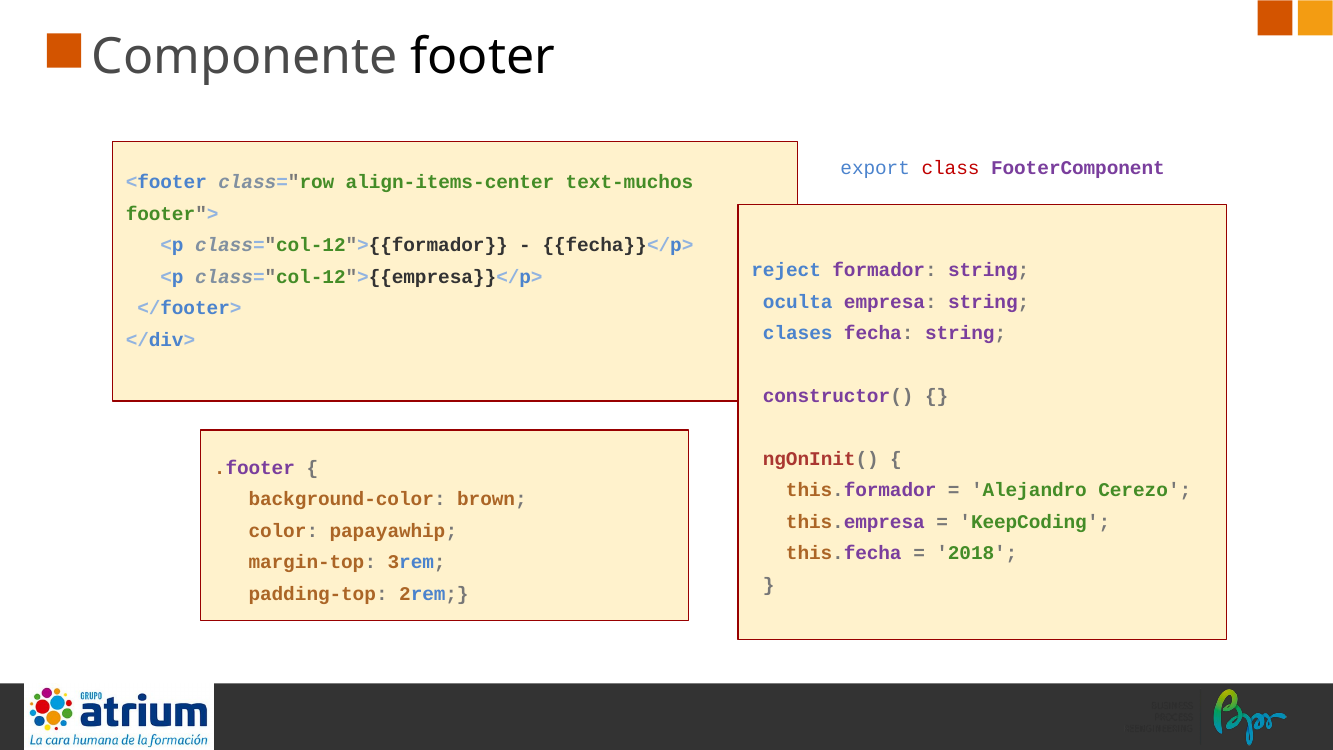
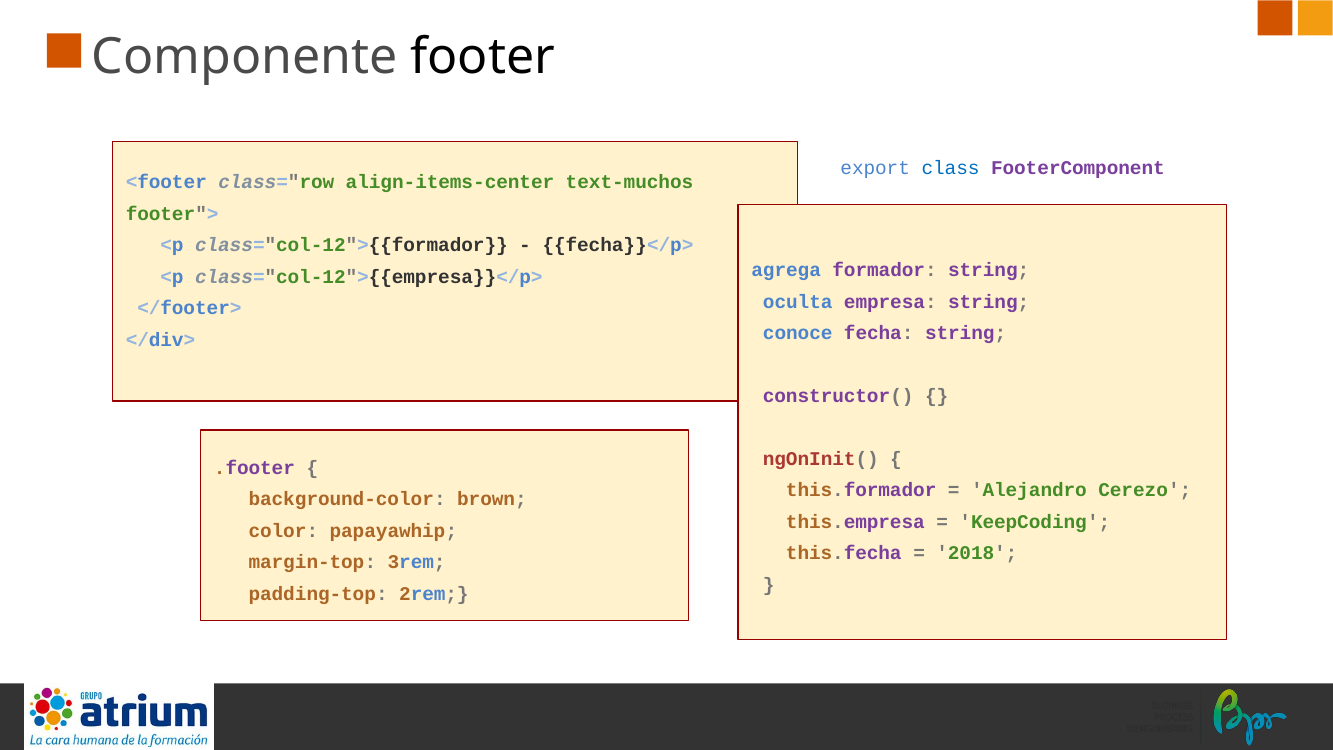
class colour: red -> blue
reject: reject -> agrega
clases: clases -> conoce
